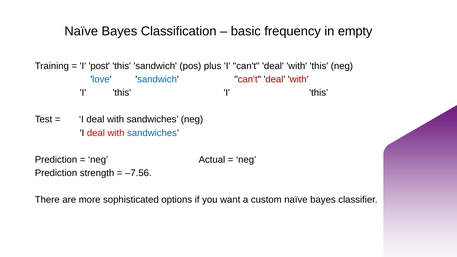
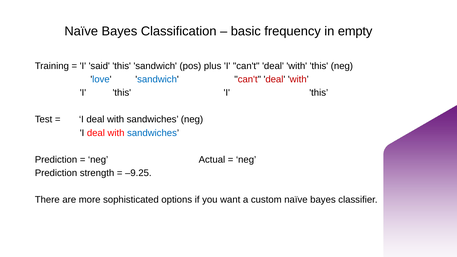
post: post -> said
–7.56: –7.56 -> –9.25
